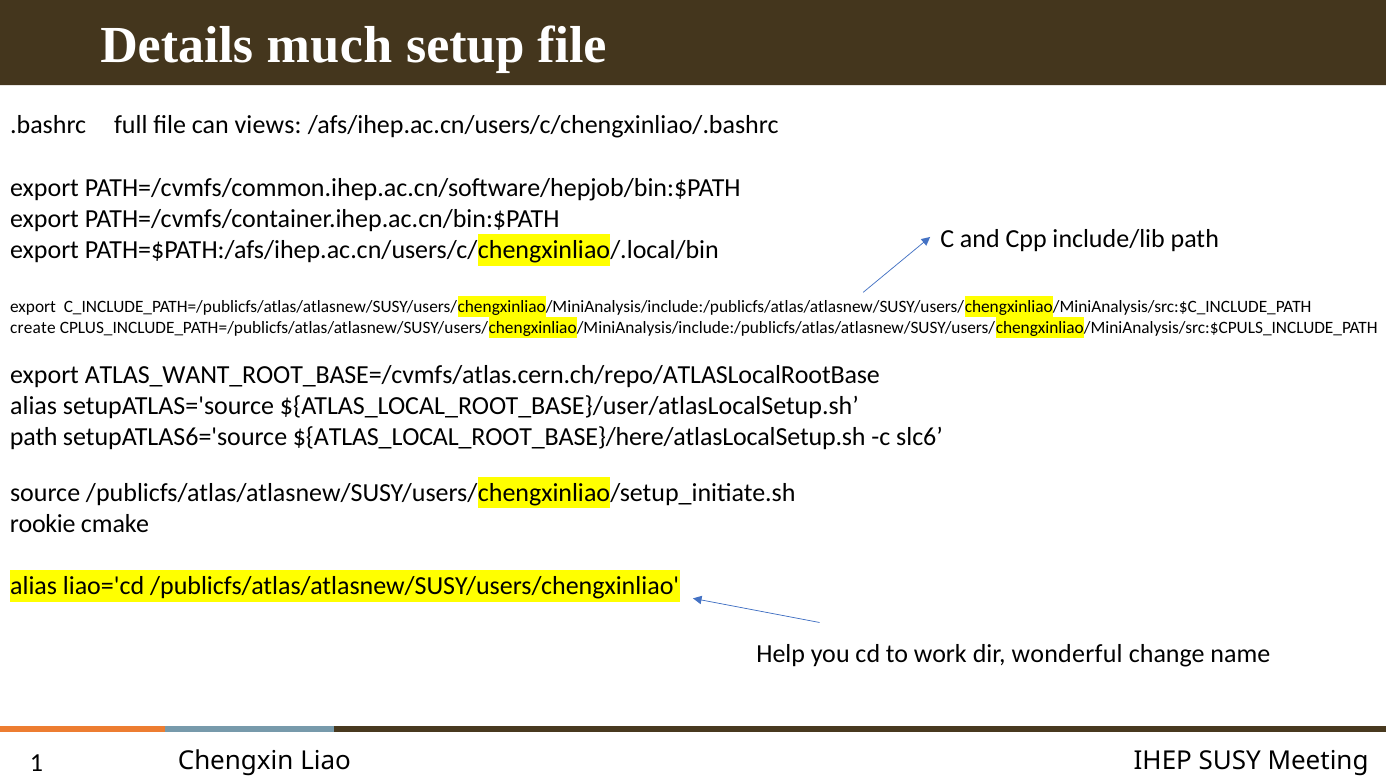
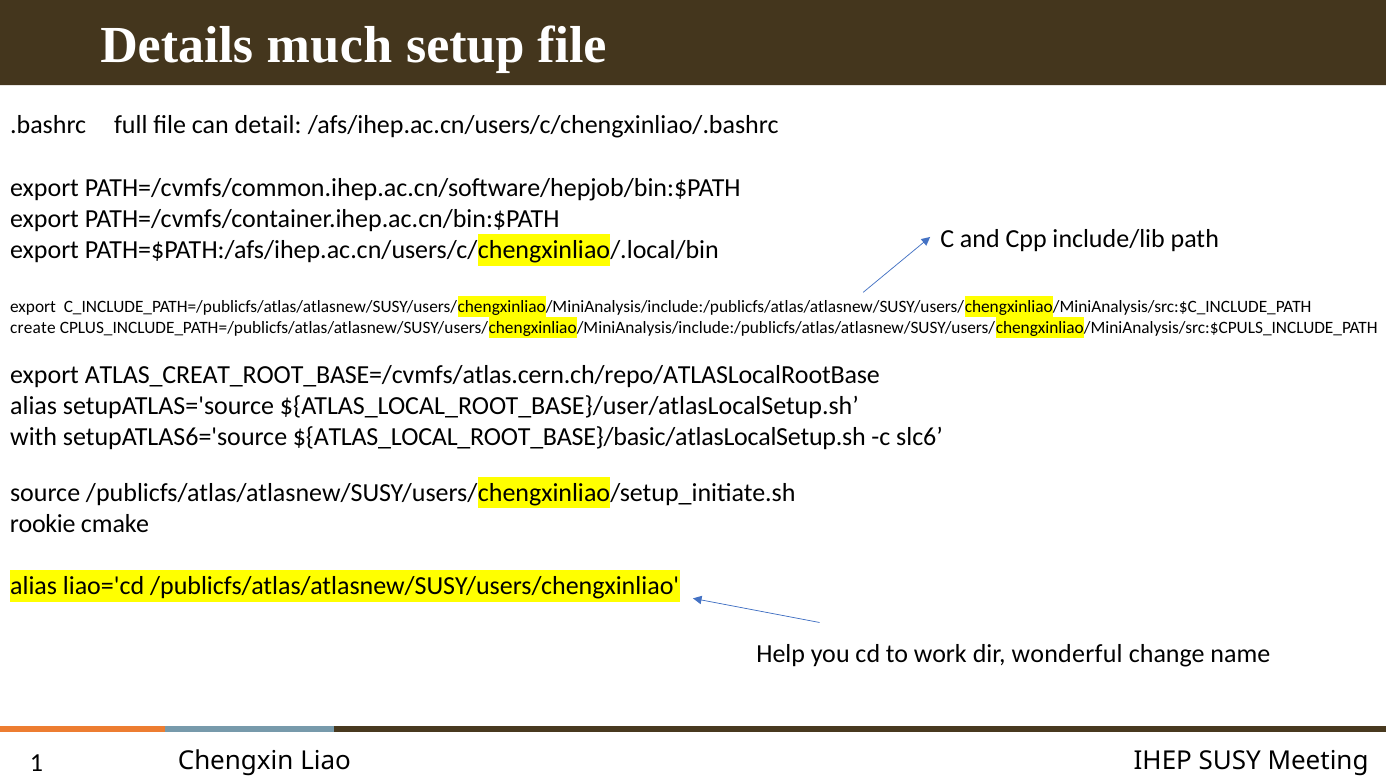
views: views -> detail
ATLAS_WANT_ROOT_BASE=/cvmfs/atlas.cern.ch/repo/ATLASLocalRootBase: ATLAS_WANT_ROOT_BASE=/cvmfs/atlas.cern.ch/repo/ATLASLocalRootBase -> ATLAS_CREAT_ROOT_BASE=/cvmfs/atlas.cern.ch/repo/ATLASLocalRootBase
path at (34, 437): path -> with
${ATLAS_LOCAL_ROOT_BASE}/here/atlasLocalSetup.sh: ${ATLAS_LOCAL_ROOT_BASE}/here/atlasLocalSetup.sh -> ${ATLAS_LOCAL_ROOT_BASE}/basic/atlasLocalSetup.sh
